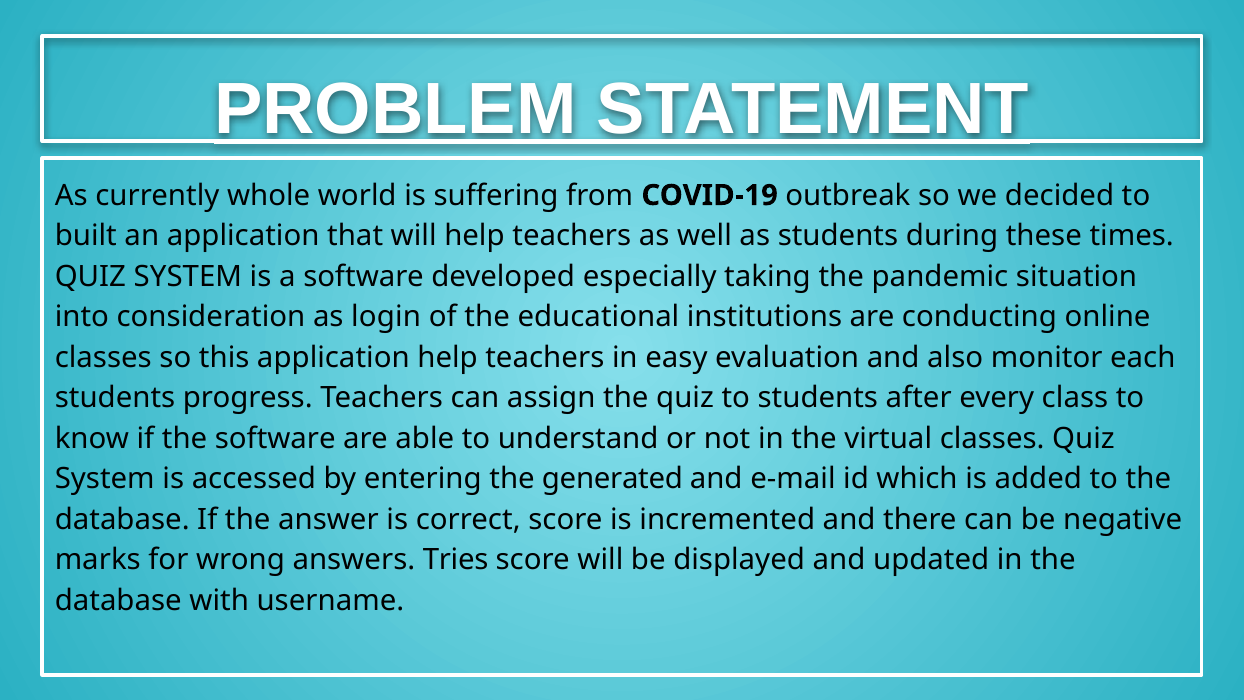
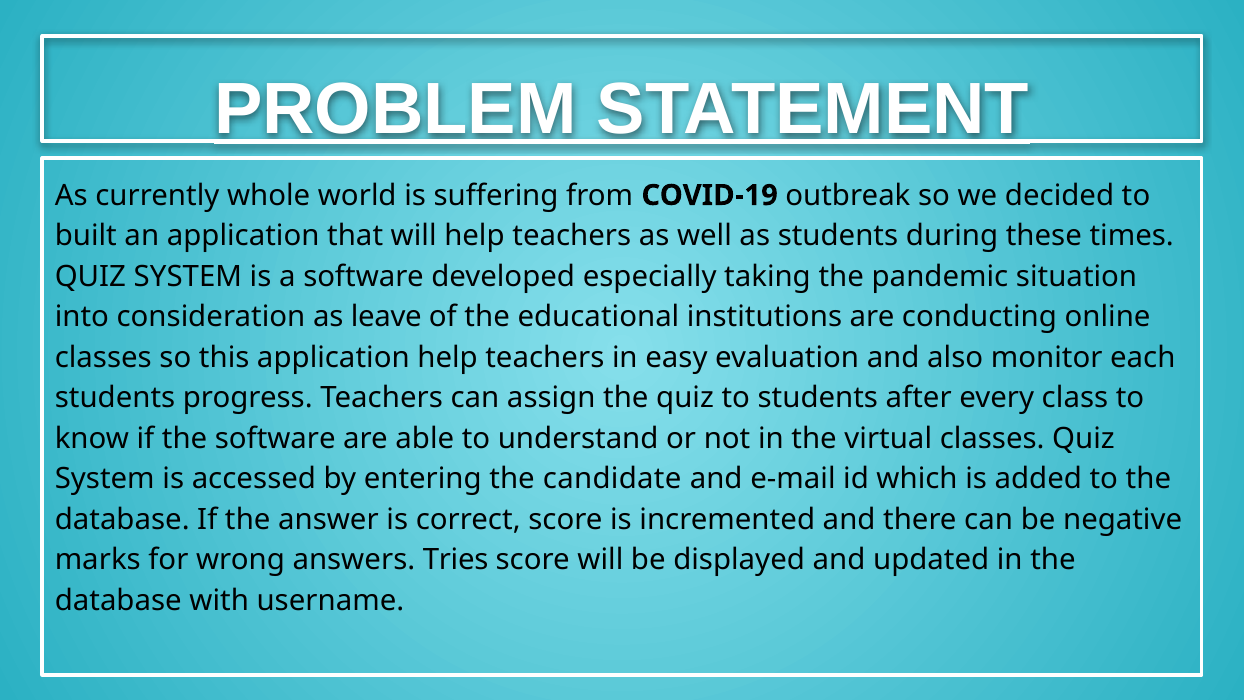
login: login -> leave
generated: generated -> candidate
